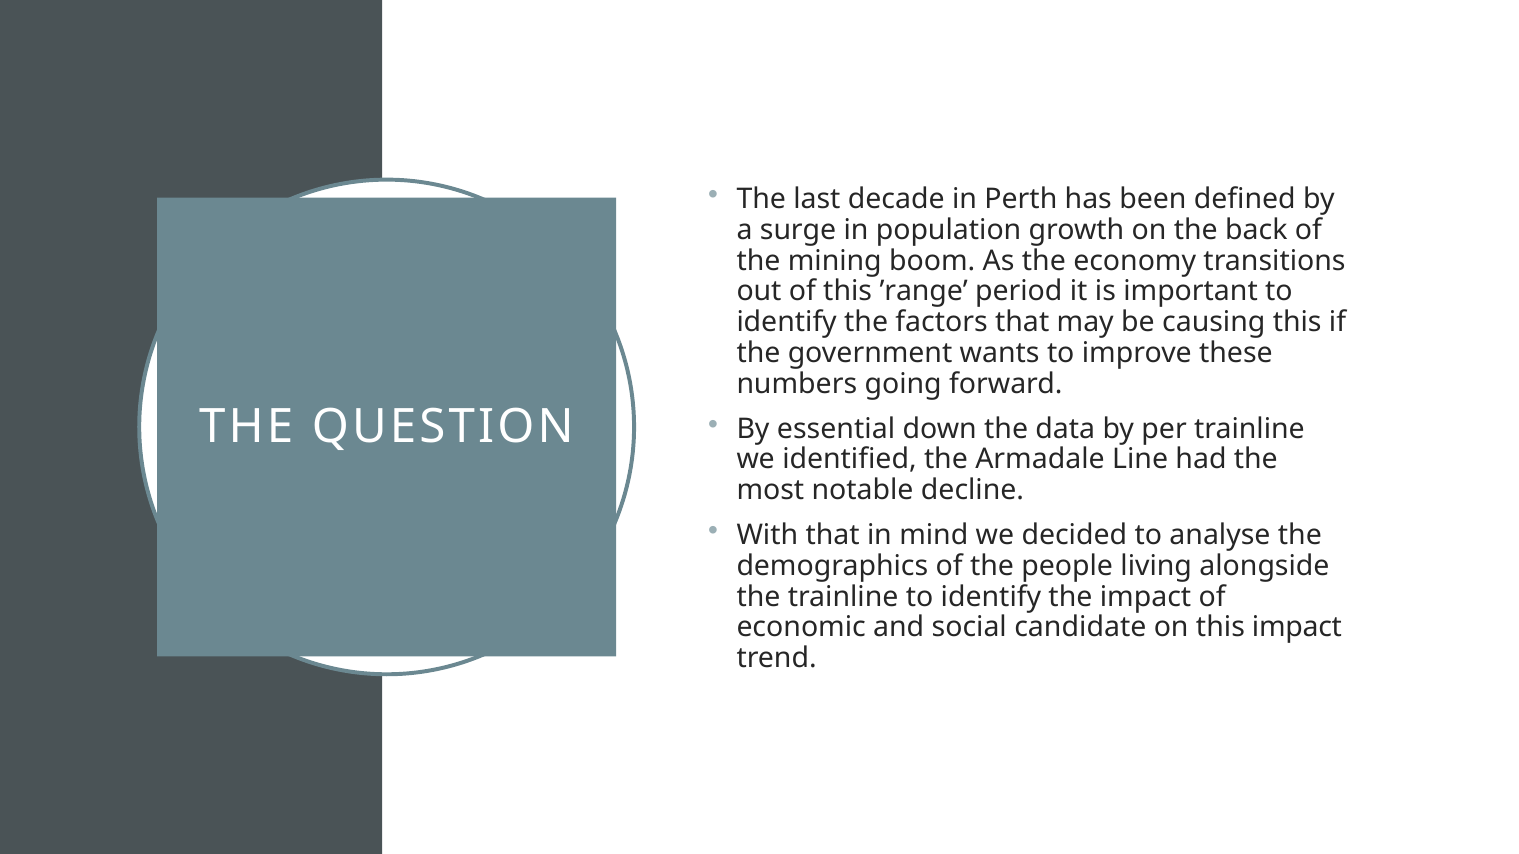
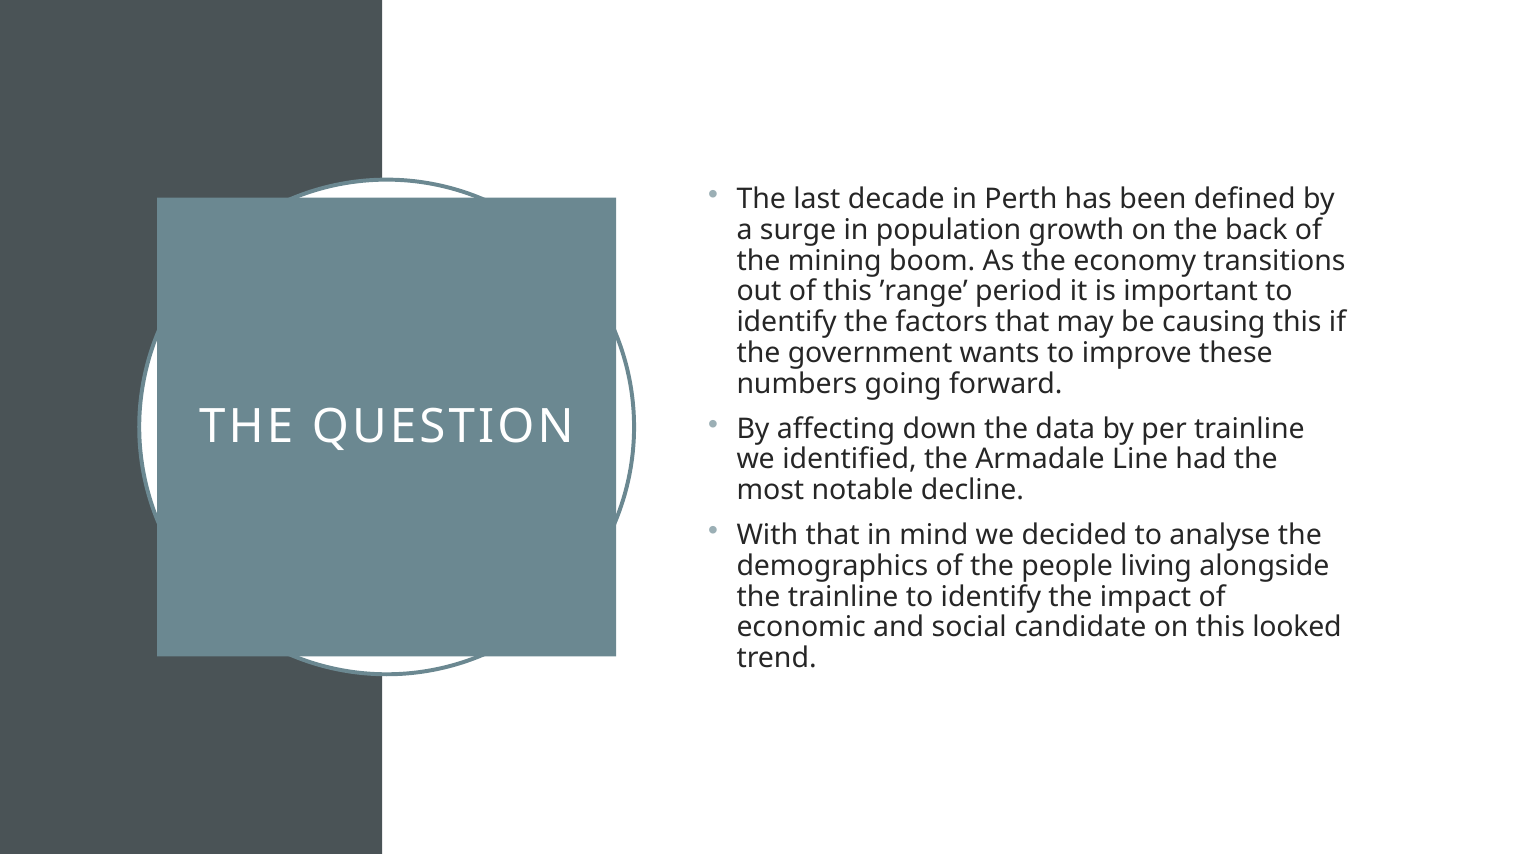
essential: essential -> affecting
this impact: impact -> looked
